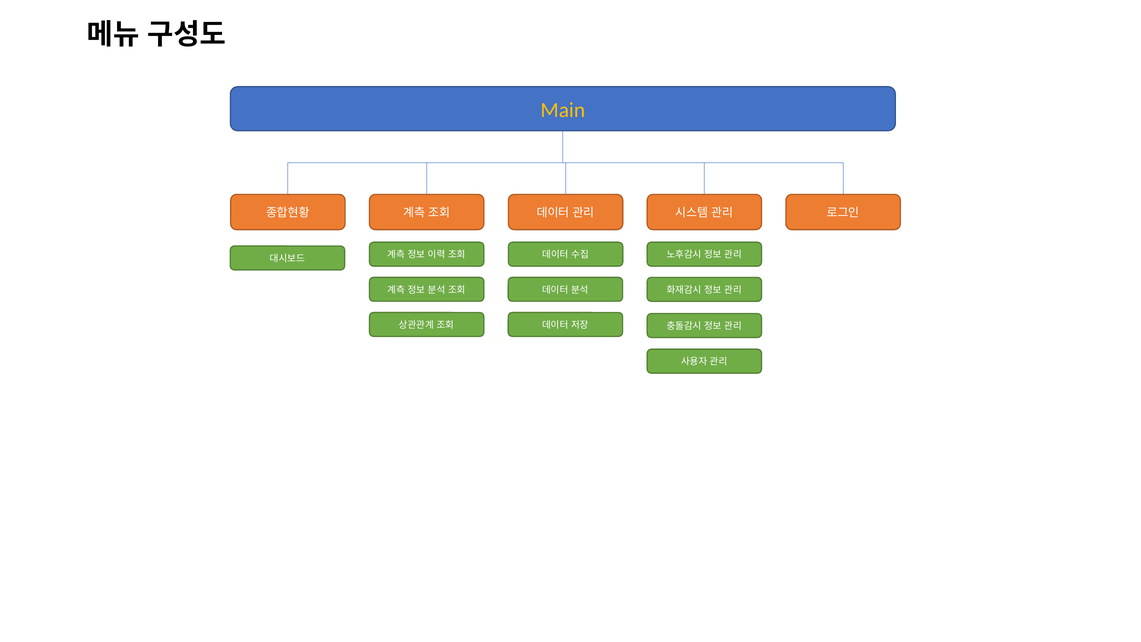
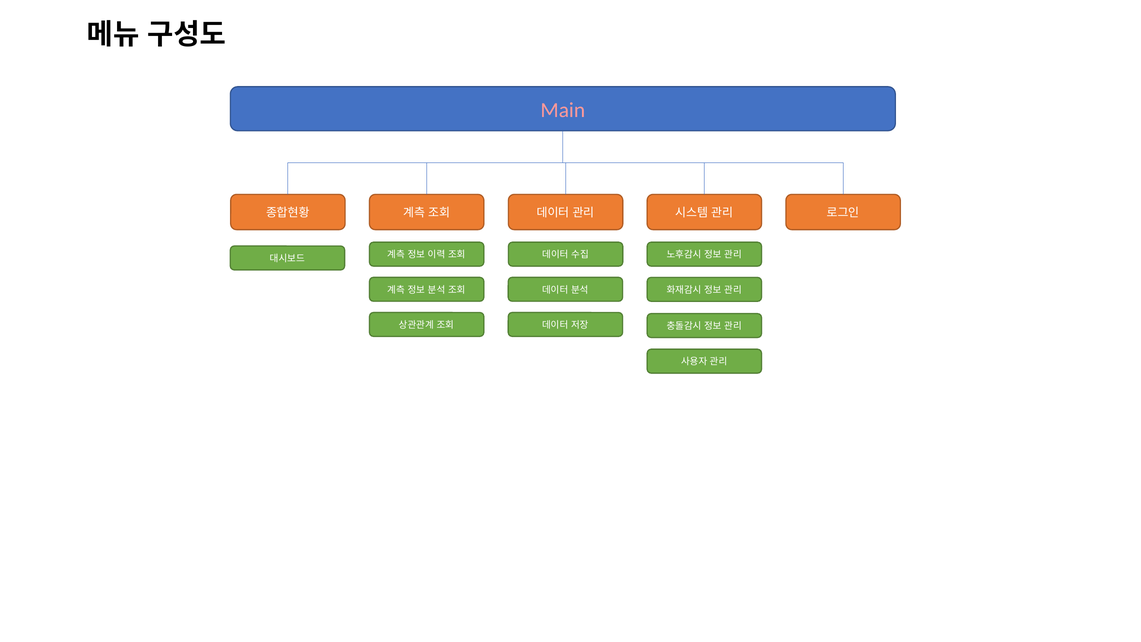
Main colour: yellow -> pink
